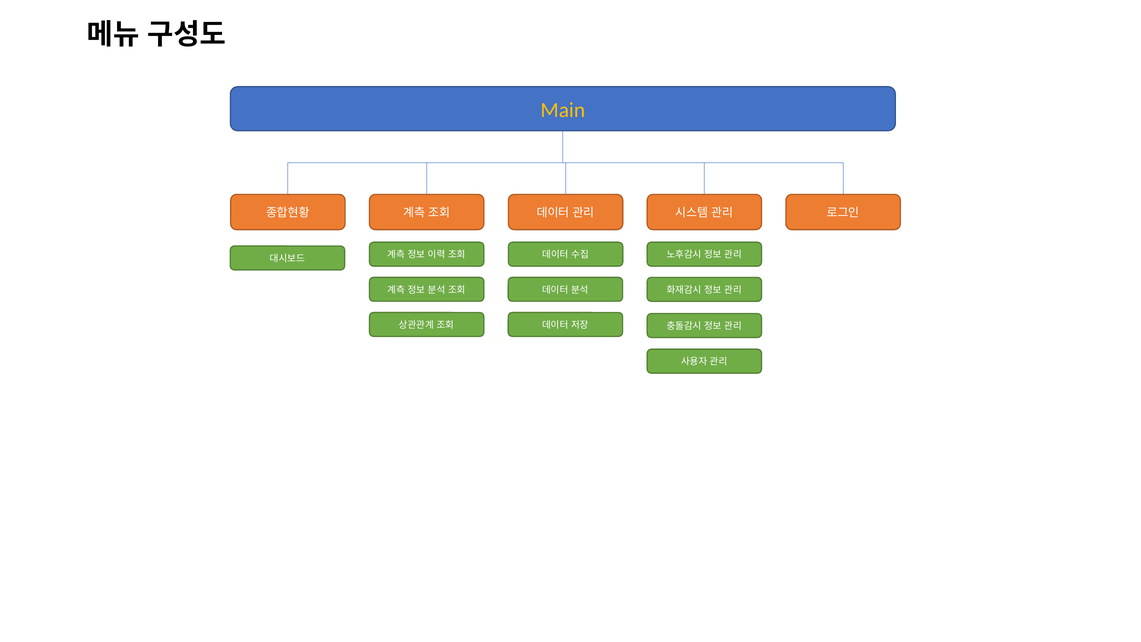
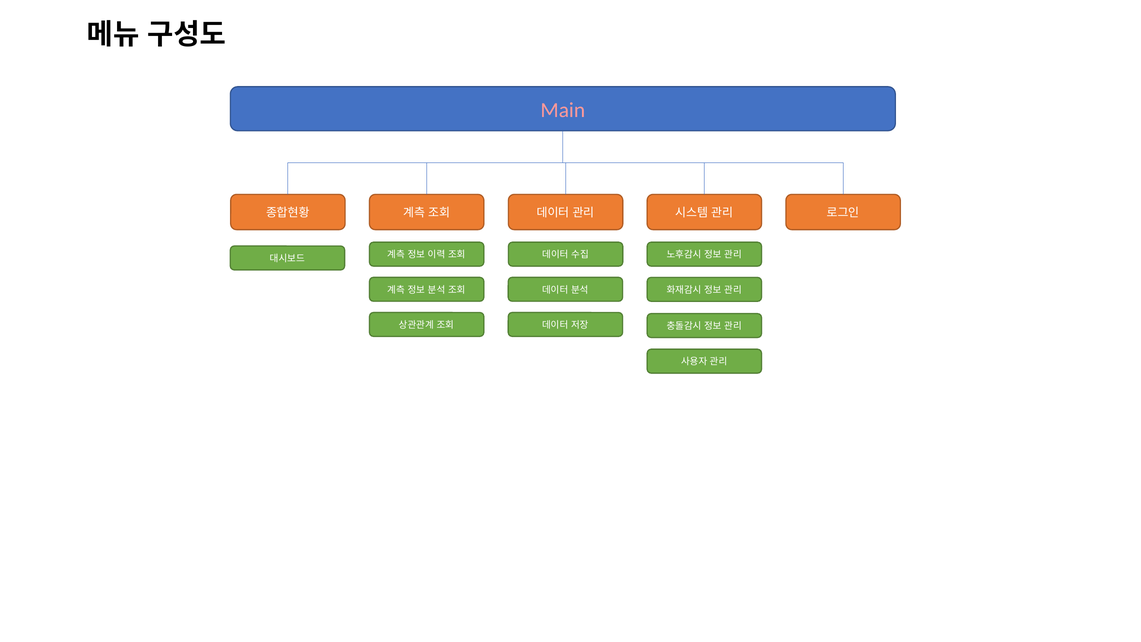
Main colour: yellow -> pink
